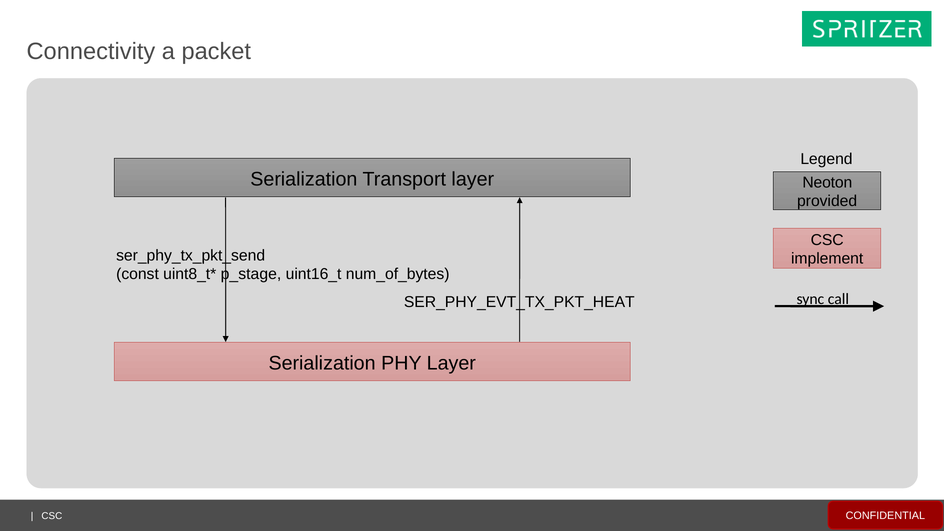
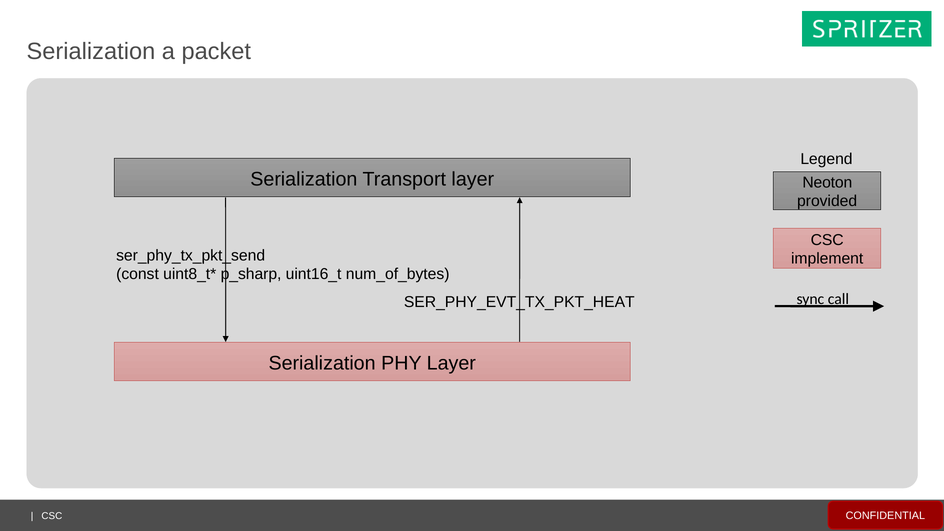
Connectivity at (91, 51): Connectivity -> Serialization
p_stage: p_stage -> p_sharp
